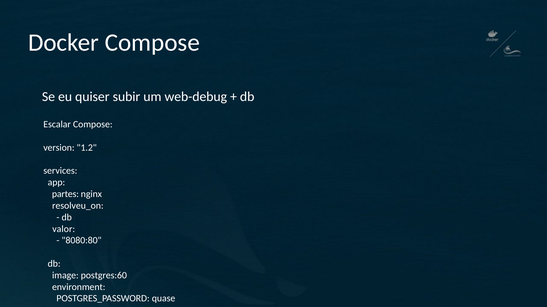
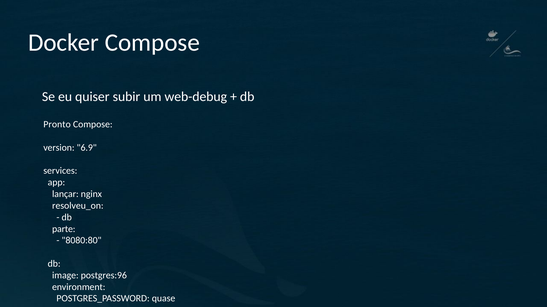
Escalar: Escalar -> Pronto
1.2: 1.2 -> 6.9
partes: partes -> lançar
valor: valor -> parte
postgres:60: postgres:60 -> postgres:96
